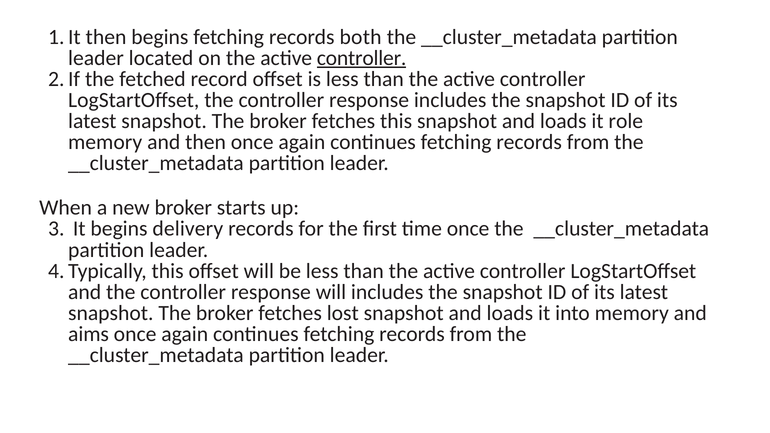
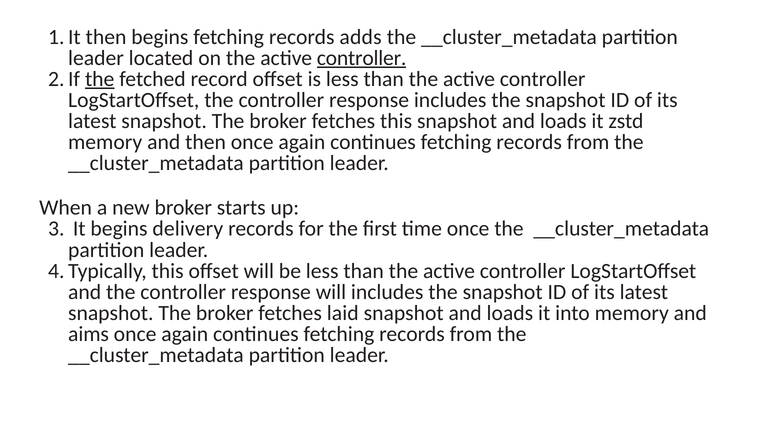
both: both -> adds
the at (100, 79) underline: none -> present
role: role -> zstd
lost: lost -> laid
